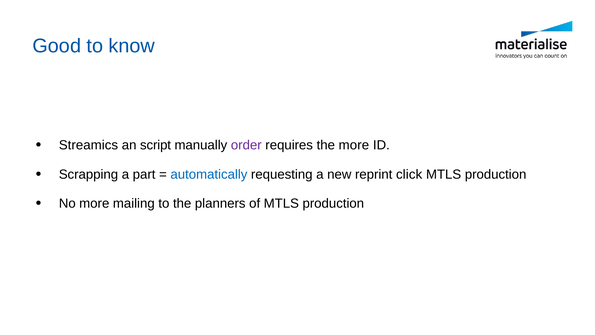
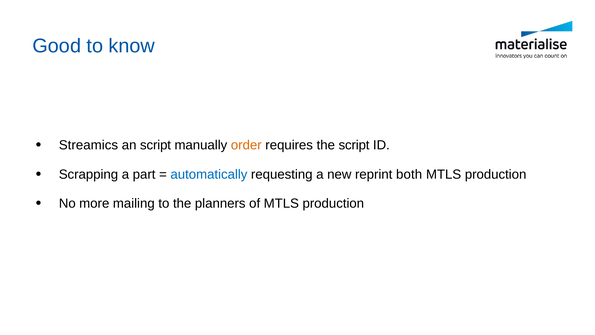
order colour: purple -> orange
the more: more -> script
click: click -> both
